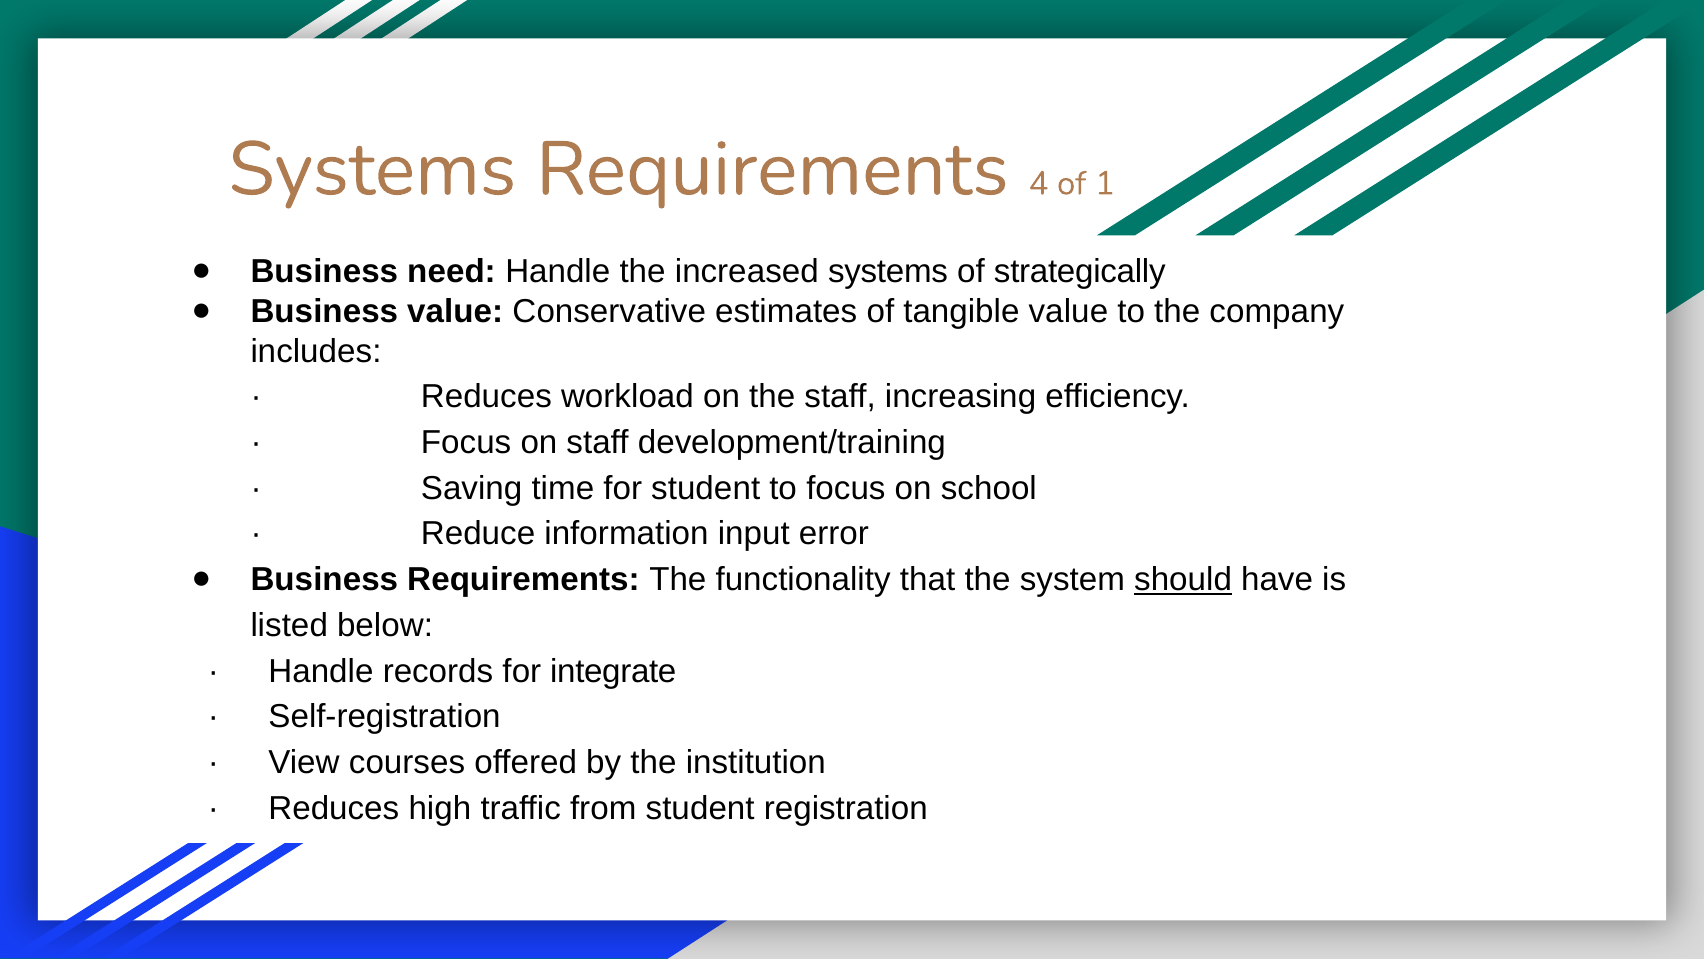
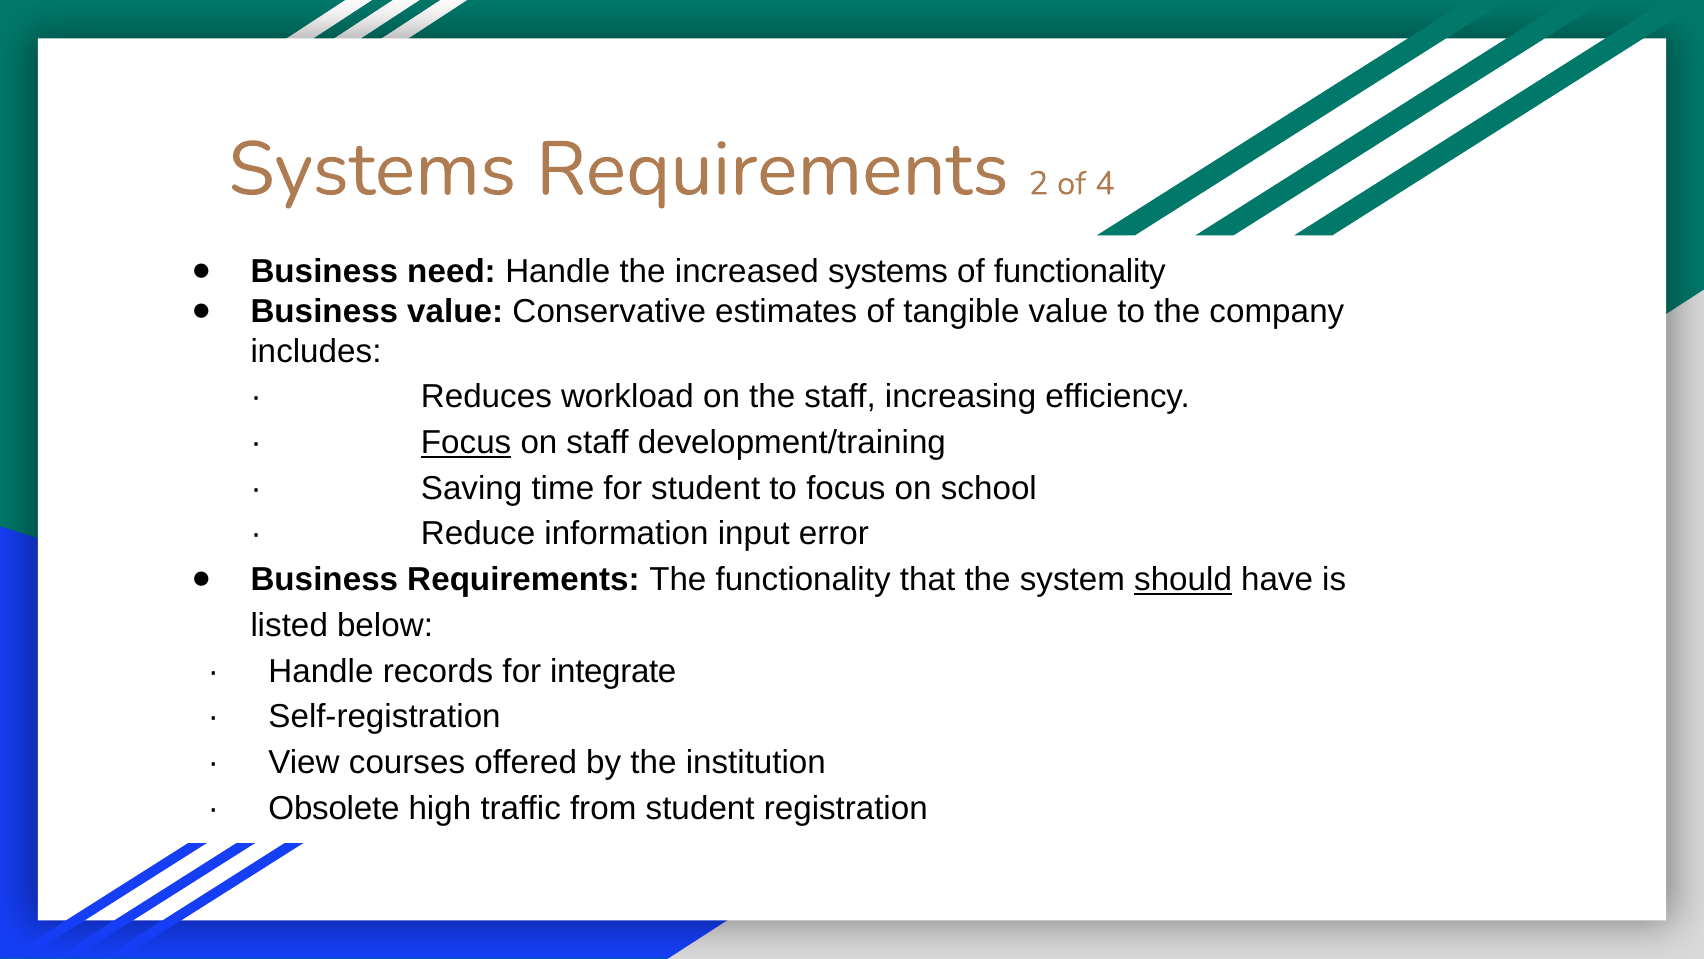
4: 4 -> 2
1: 1 -> 4
of strategically: strategically -> functionality
Focus at (466, 442) underline: none -> present
Reduces at (334, 808): Reduces -> Obsolete
